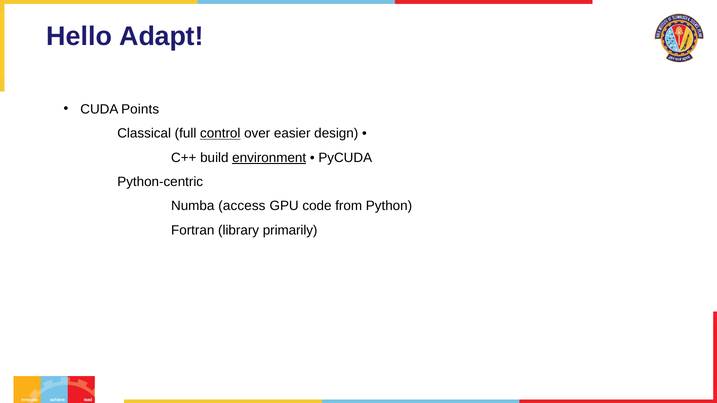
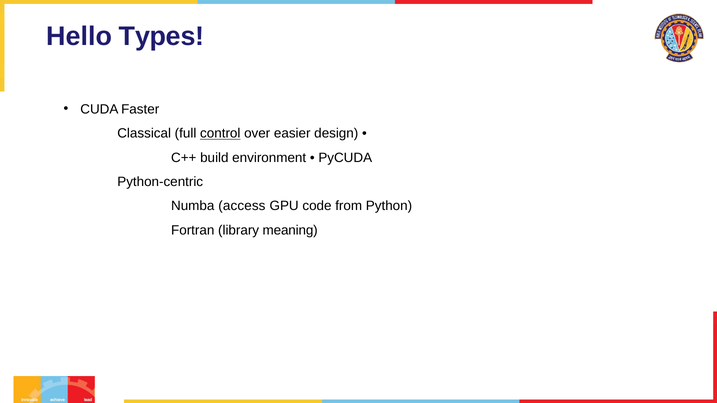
Adapt: Adapt -> Types
Points: Points -> Faster
environment underline: present -> none
primarily: primarily -> meaning
